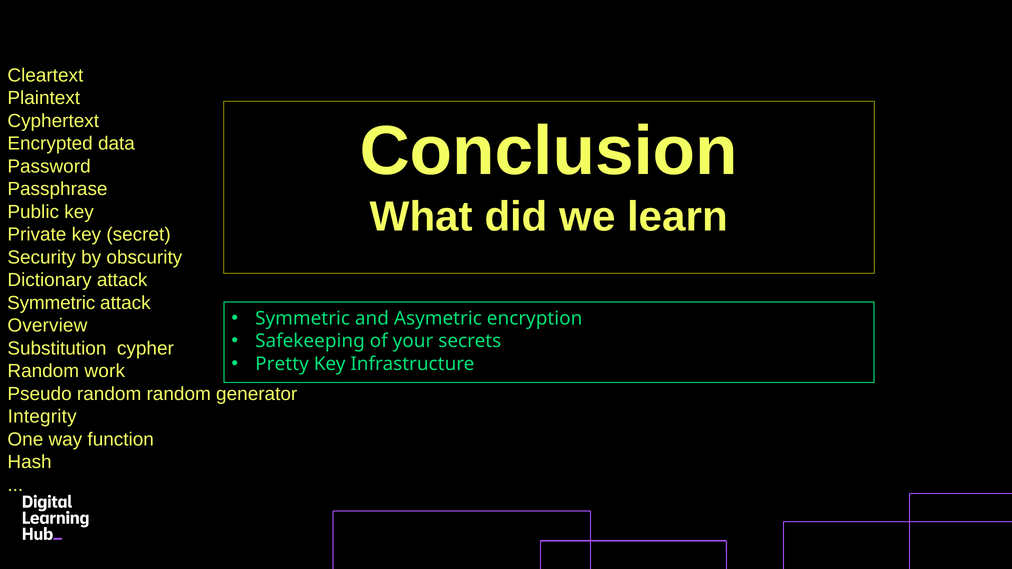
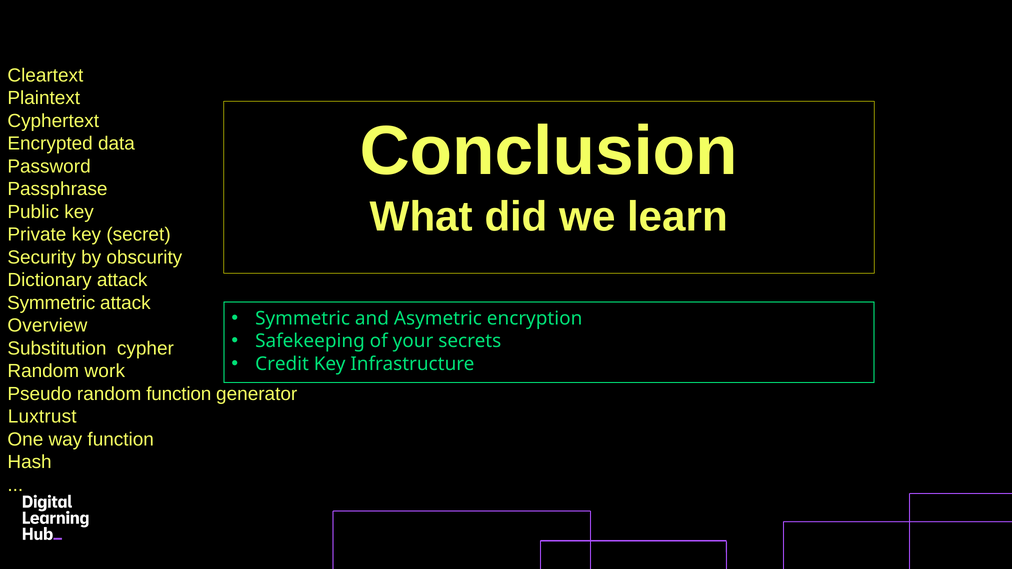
Pretty: Pretty -> Credit
random random: random -> function
Integrity: Integrity -> Luxtrust
